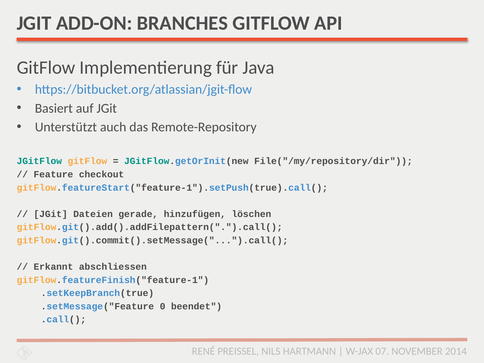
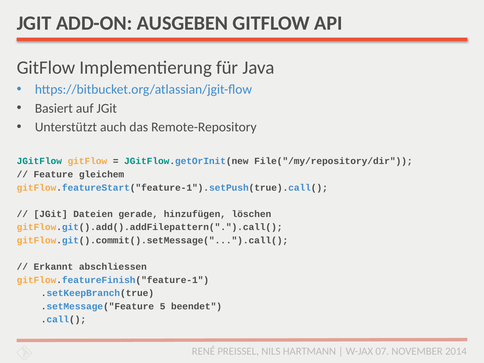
BRANCHES: BRANCHES -> AUSGEBEN
checkout: checkout -> gleichem
0: 0 -> 5
